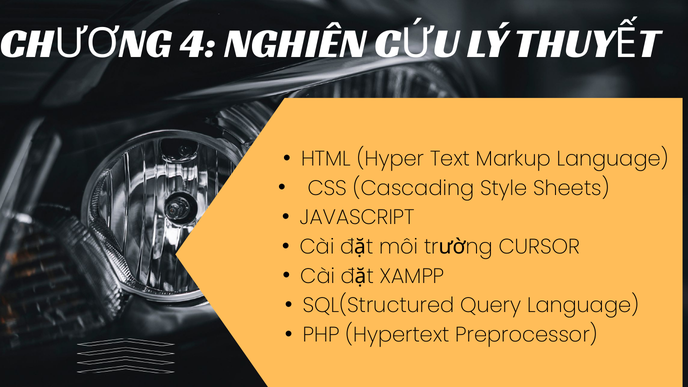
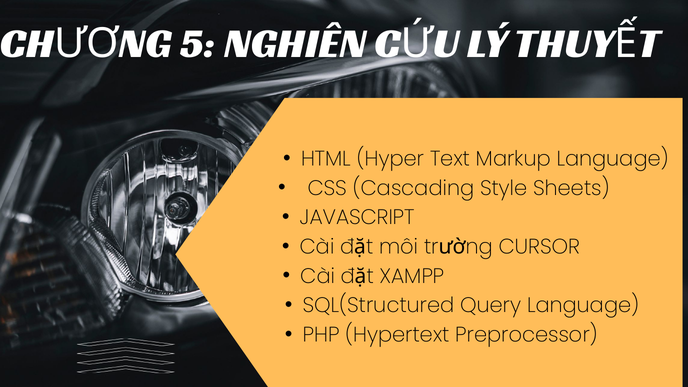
4: 4 -> 5
